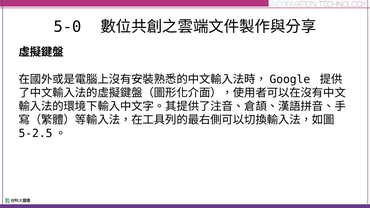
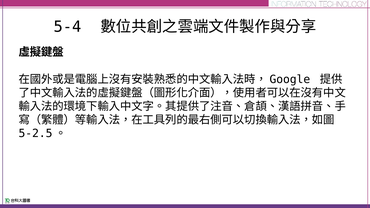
5-0: 5-0 -> 5-4
